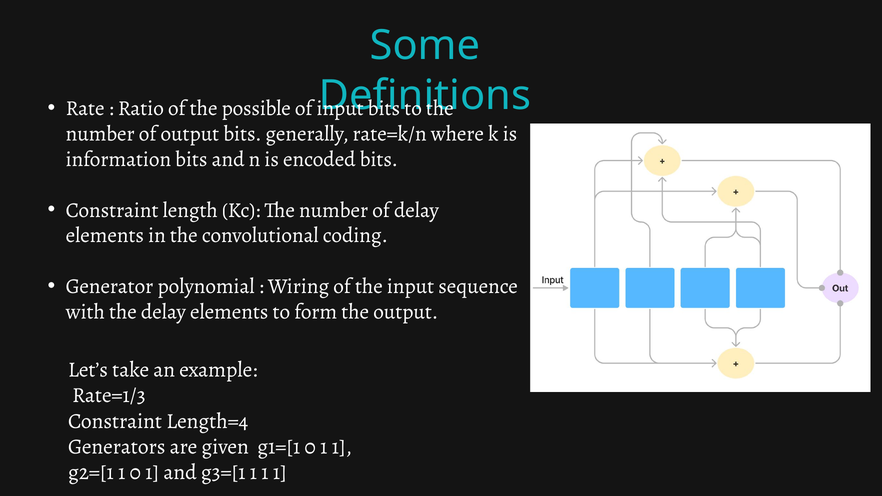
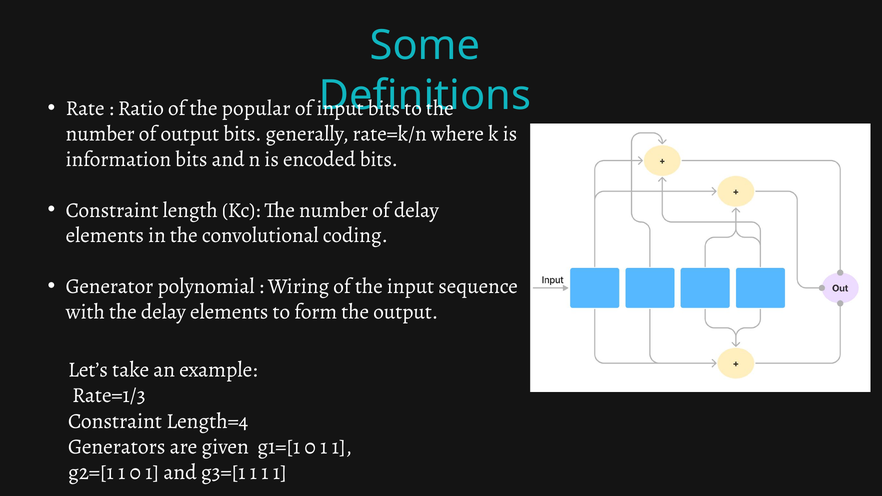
possible: possible -> popular
